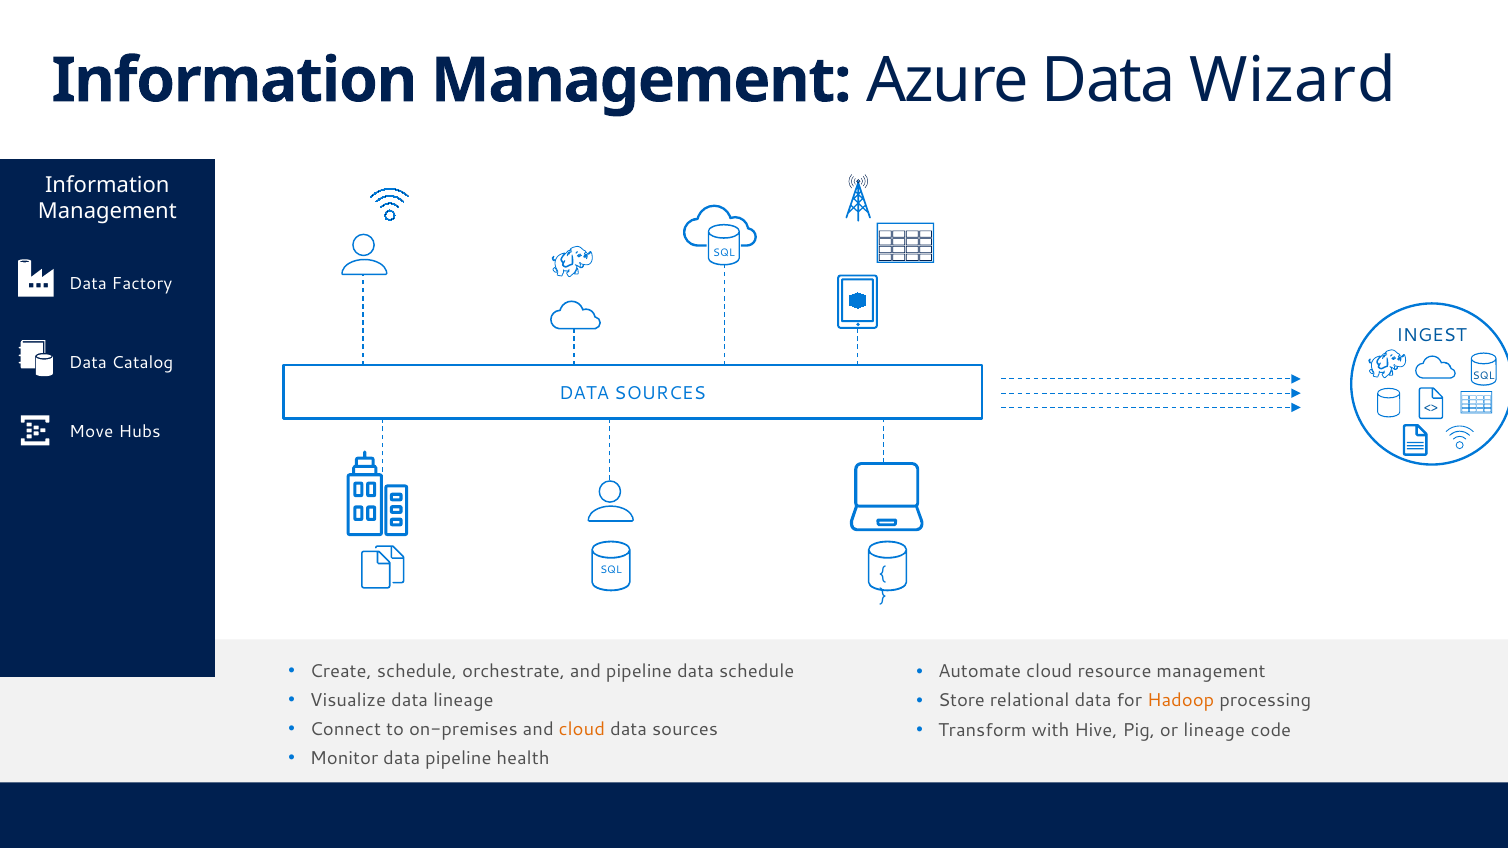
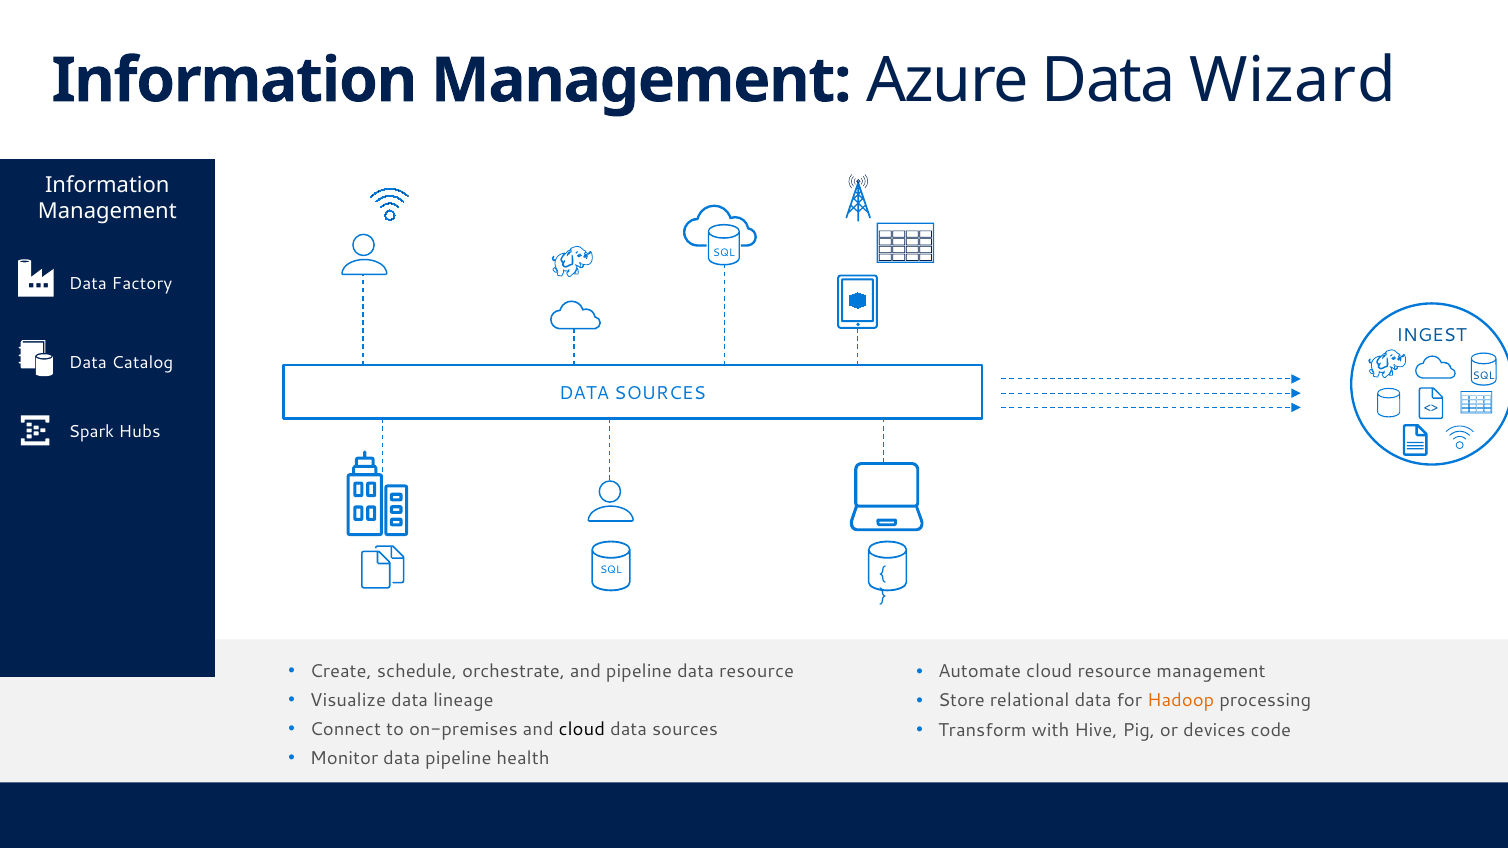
Move: Move -> Spark
data schedule: schedule -> resource
cloud at (582, 729) colour: orange -> black
or lineage: lineage -> devices
